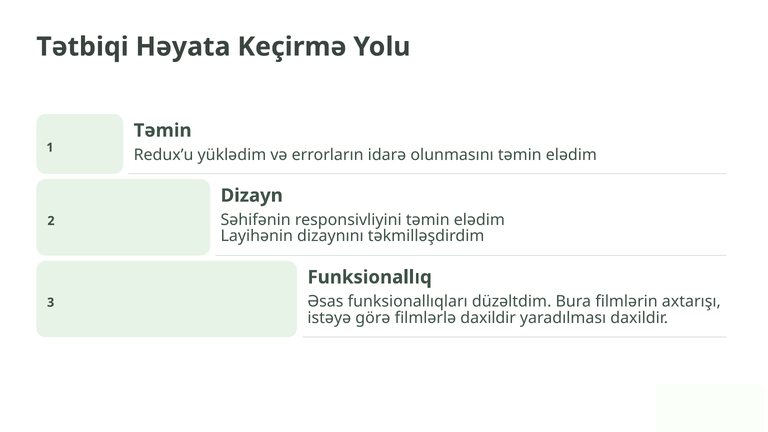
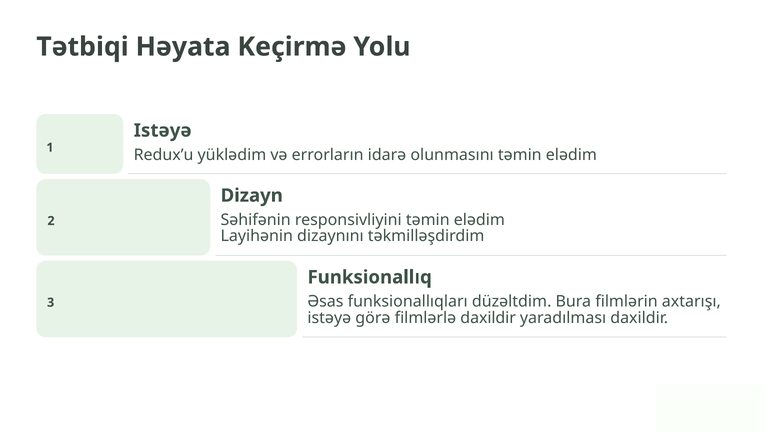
Təmin at (163, 131): Təmin -> Istəyə
